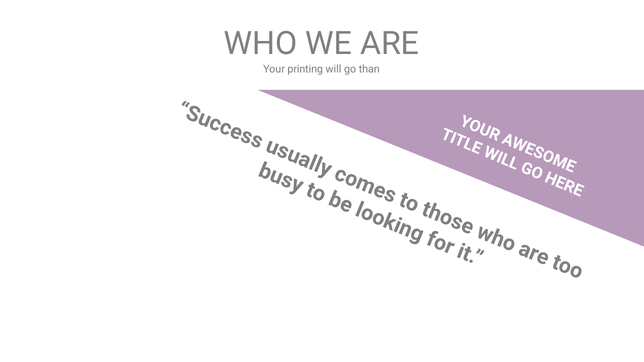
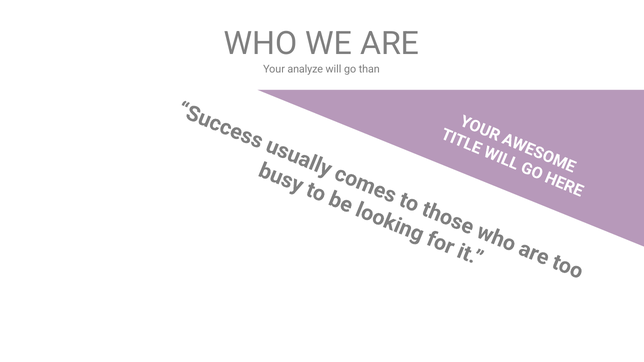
printing: printing -> analyze
